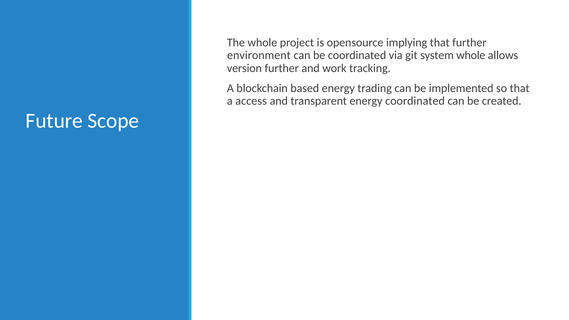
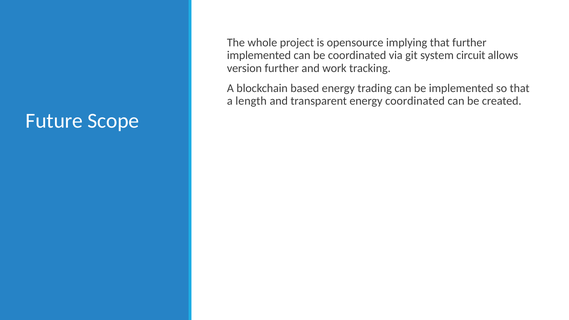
environment at (259, 55): environment -> implemented
system whole: whole -> circuit
access: access -> length
